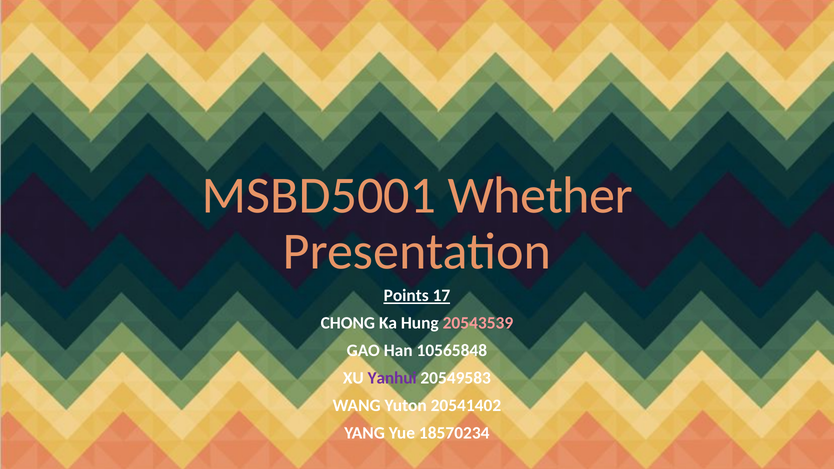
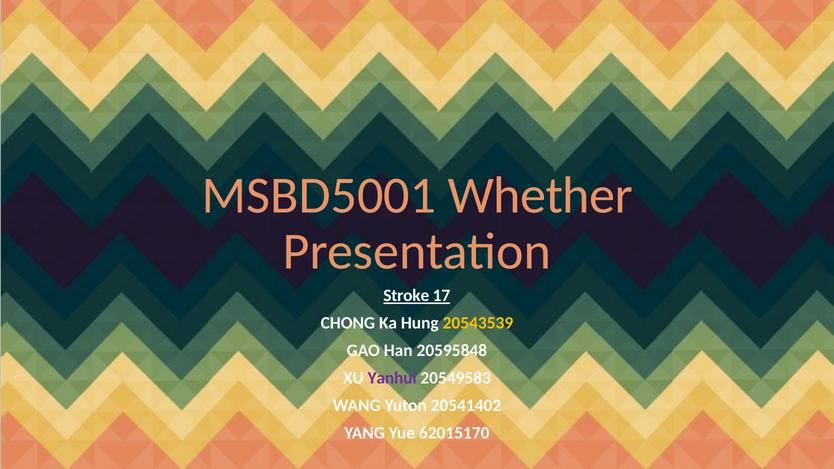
Points: Points -> Stroke
20543539 colour: pink -> yellow
10565848: 10565848 -> 20595848
18570234: 18570234 -> 62015170
